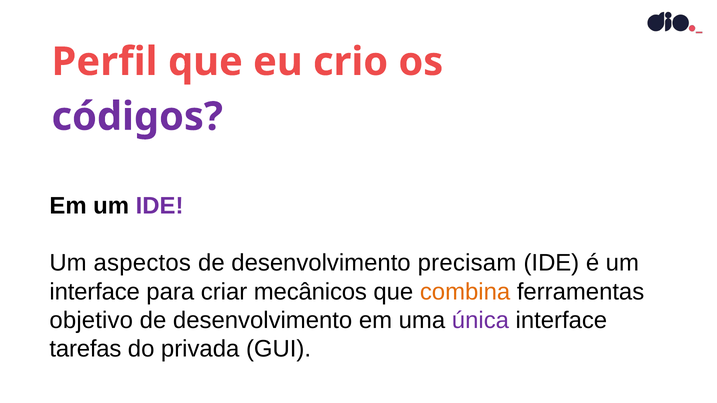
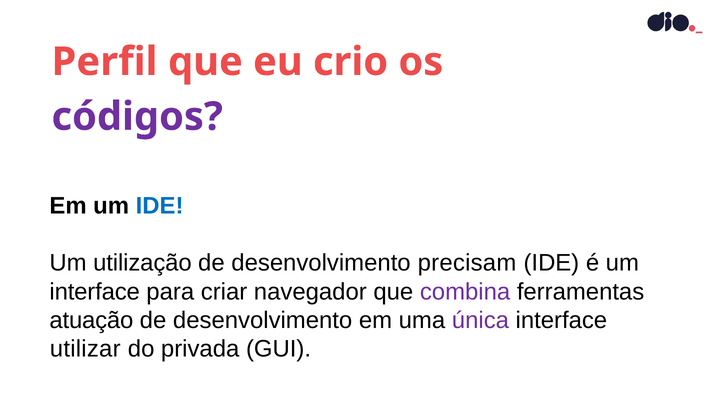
IDE at (160, 206) colour: purple -> blue
aspectos: aspectos -> utilização
mecânicos: mecânicos -> navegador
combina colour: orange -> purple
objetivo: objetivo -> atuação
tarefas: tarefas -> utilizar
